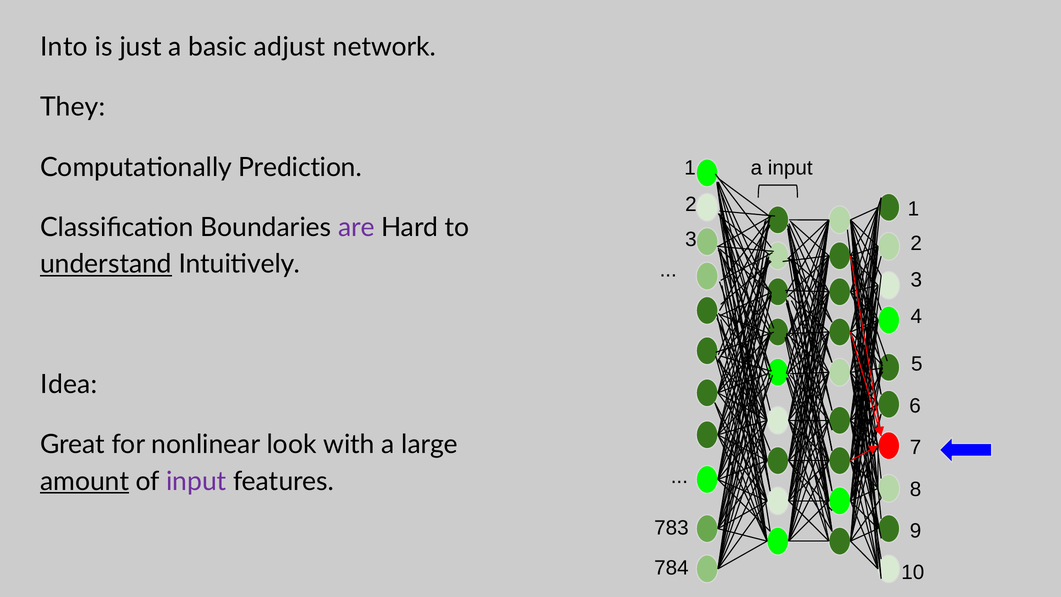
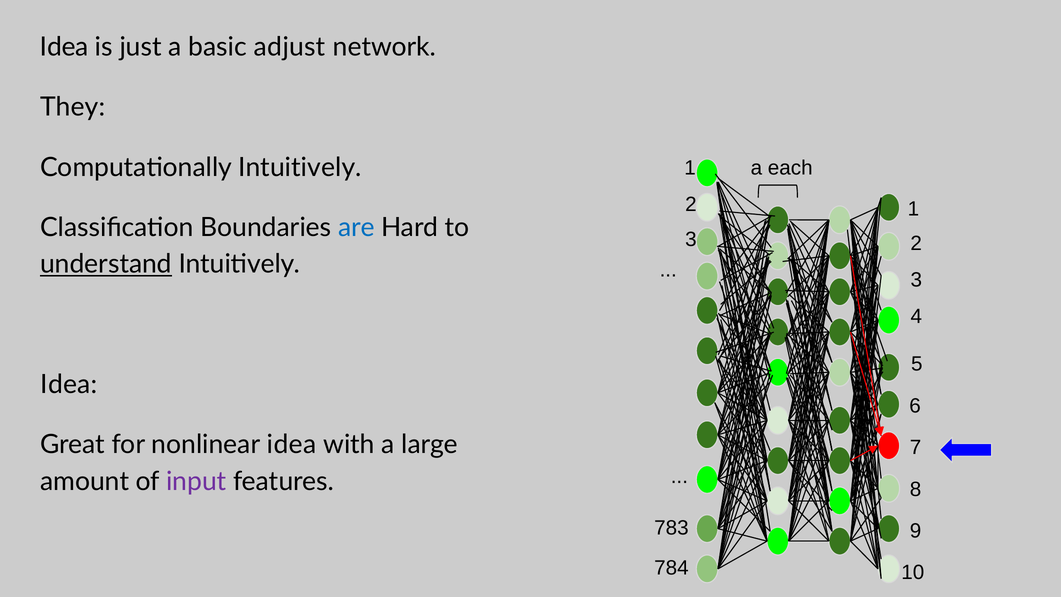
Into at (64, 47): Into -> Idea
Computationally Prediction: Prediction -> Intuitively
a input: input -> each
are colour: purple -> blue
nonlinear look: look -> idea
amount underline: present -> none
